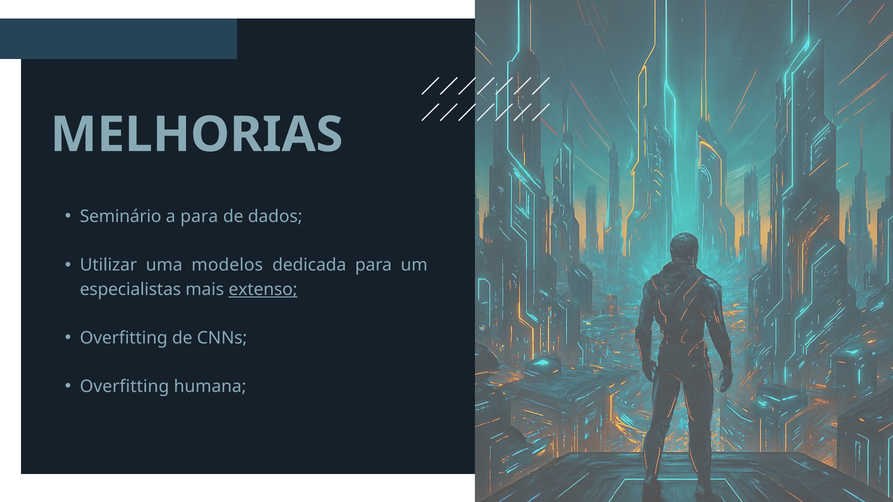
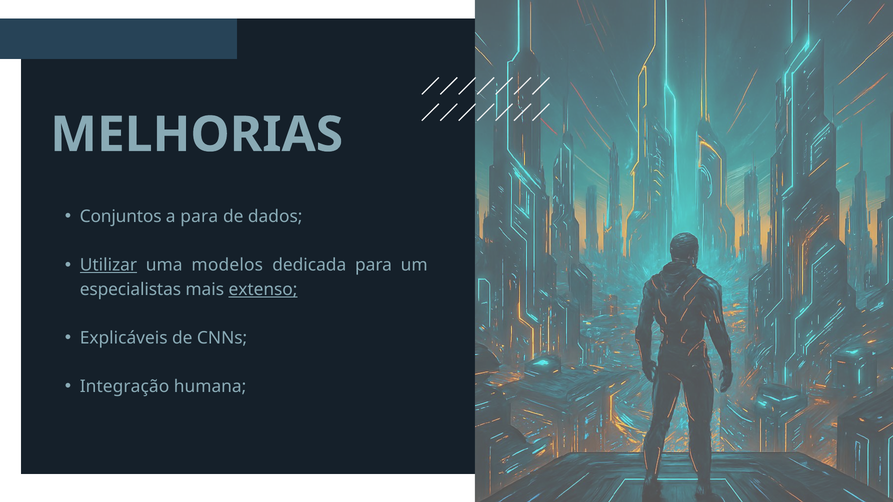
Seminário: Seminário -> Conjuntos
Utilizar underline: none -> present
Overfitting at (124, 338): Overfitting -> Explicáveis
Overfitting at (124, 387): Overfitting -> Integração
